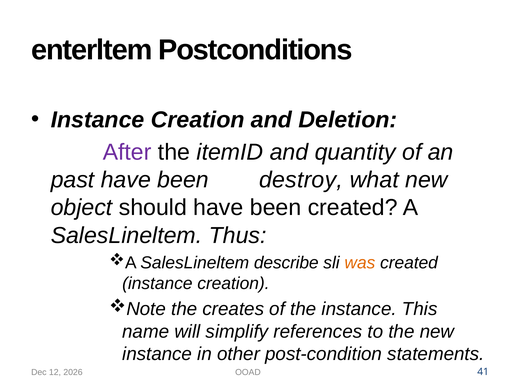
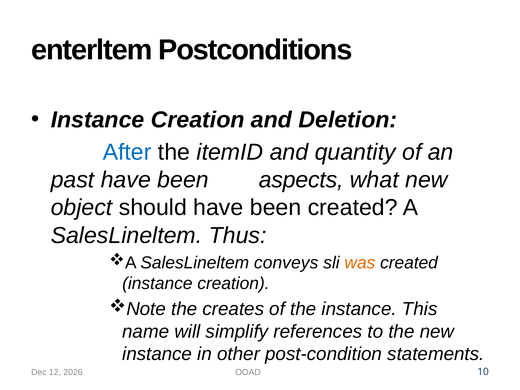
After colour: purple -> blue
destroy: destroy -> aspects
describe: describe -> conveys
41: 41 -> 10
